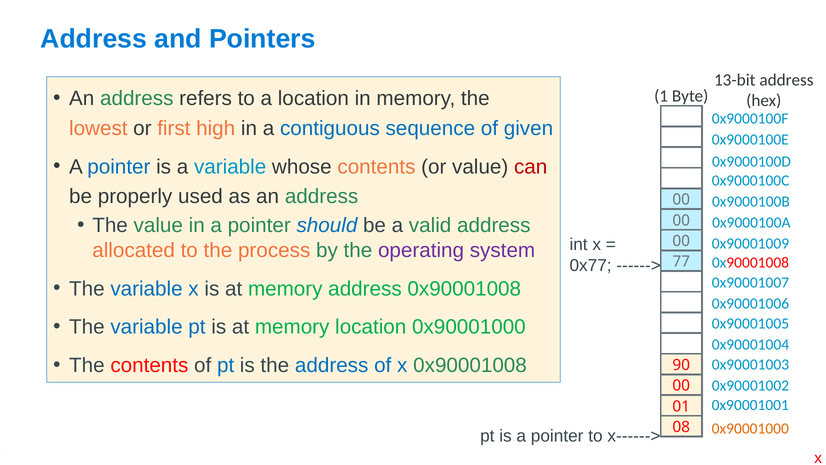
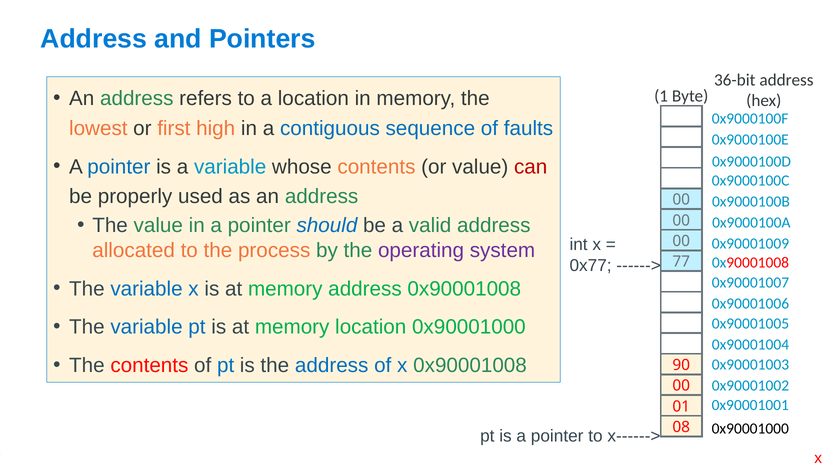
13-bit: 13-bit -> 36-bit
given: given -> faults
0x90001000 at (750, 428) colour: orange -> black
